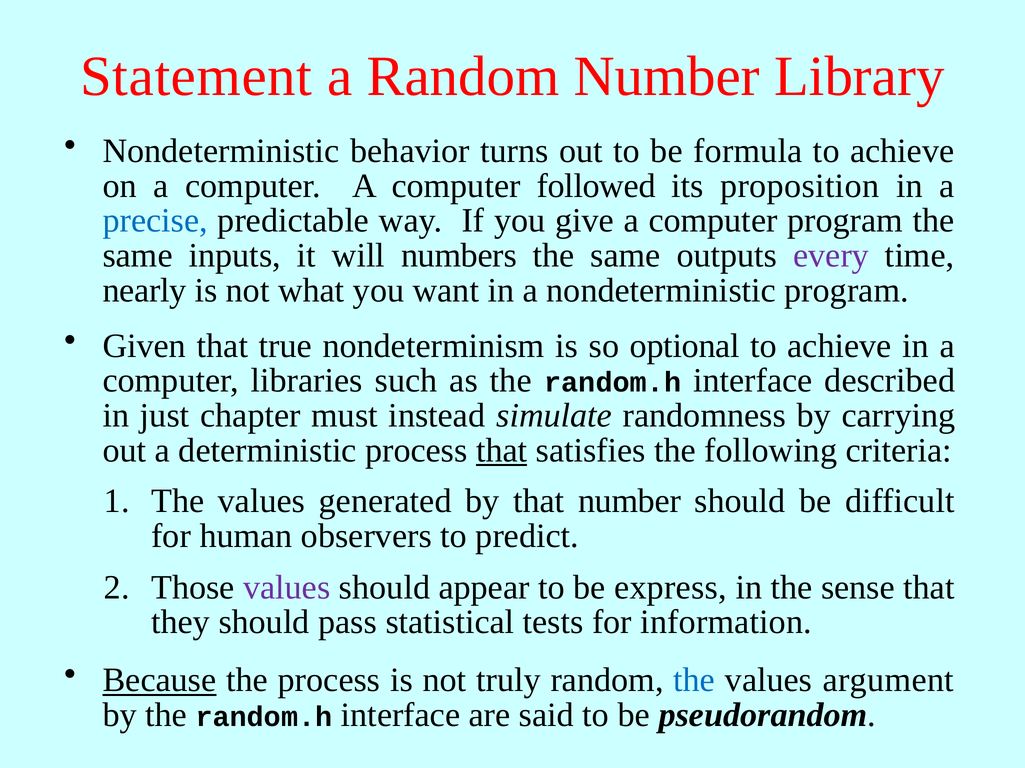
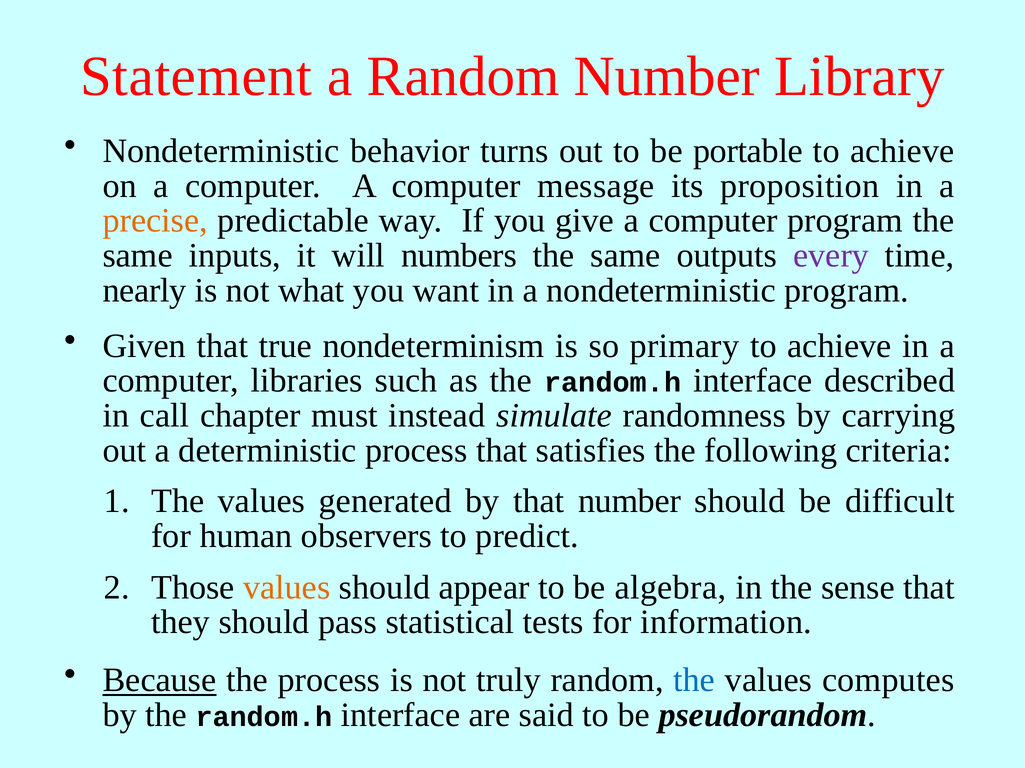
formula: formula -> portable
followed: followed -> message
precise colour: blue -> orange
optional: optional -> primary
just: just -> call
that at (502, 451) underline: present -> none
values at (287, 588) colour: purple -> orange
express: express -> algebra
argument: argument -> computes
